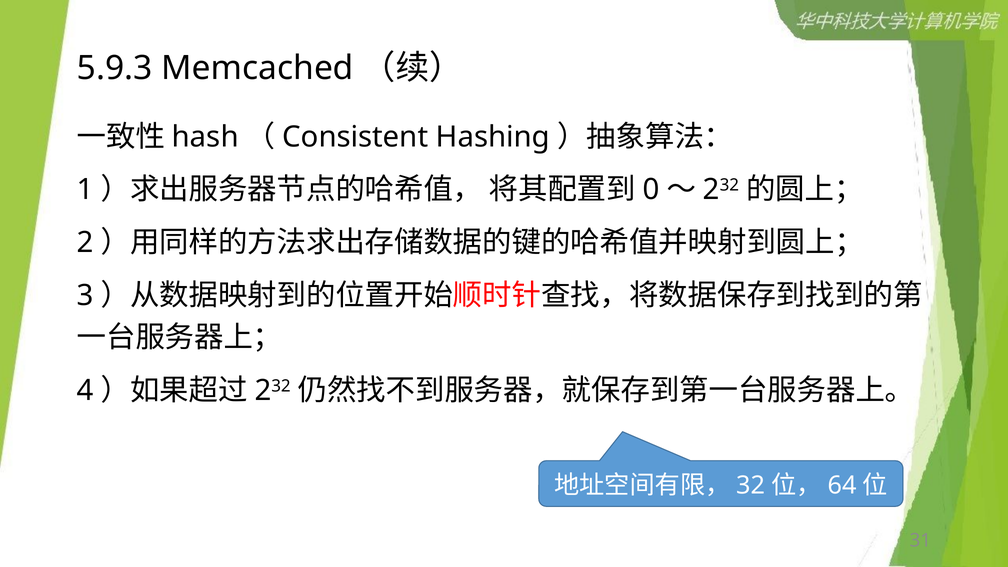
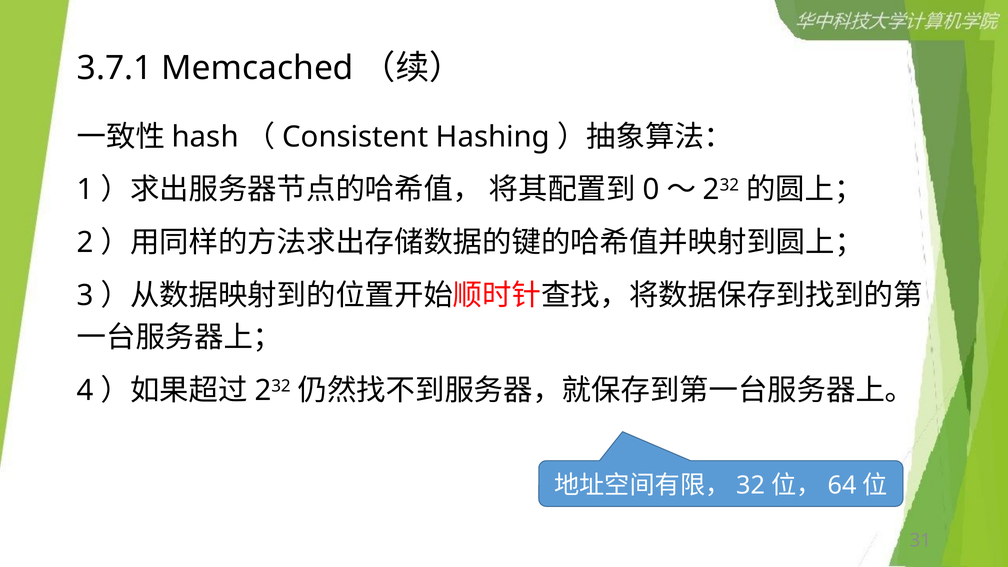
5.9.3: 5.9.3 -> 3.7.1
